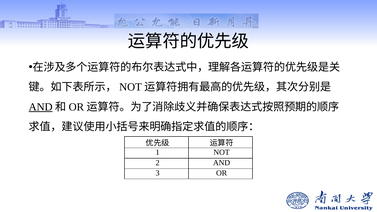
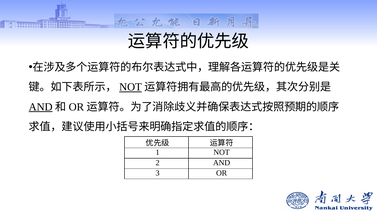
NOT at (131, 87) underline: none -> present
